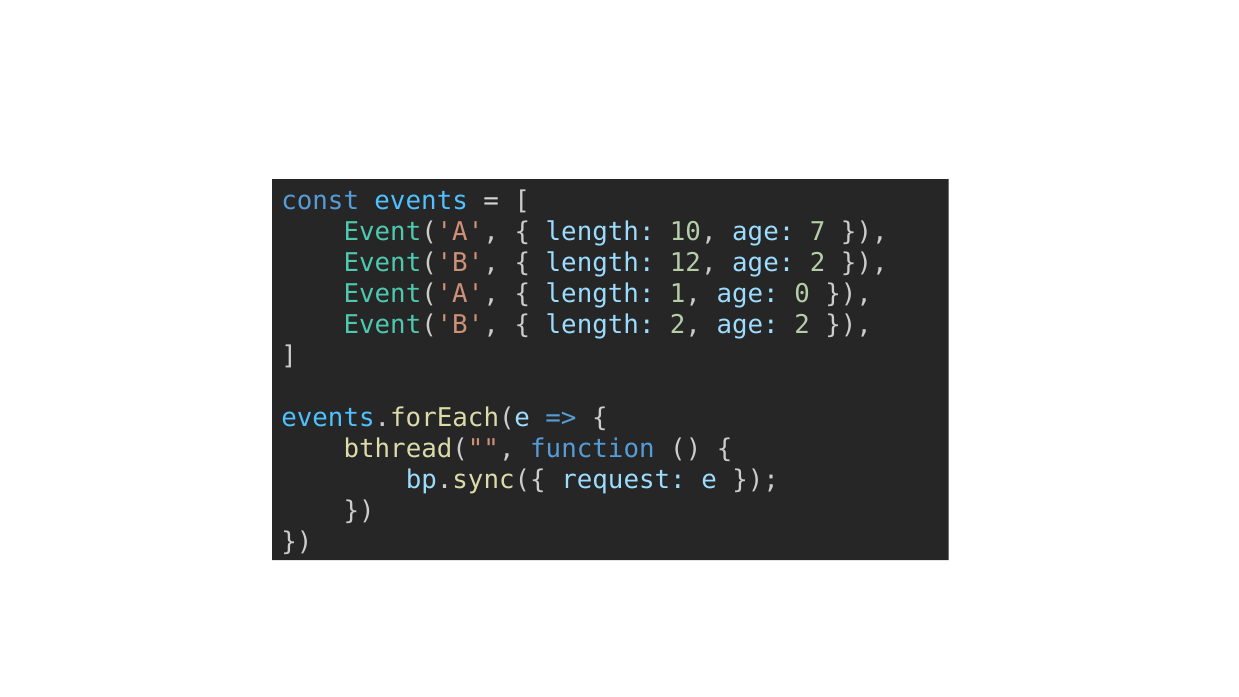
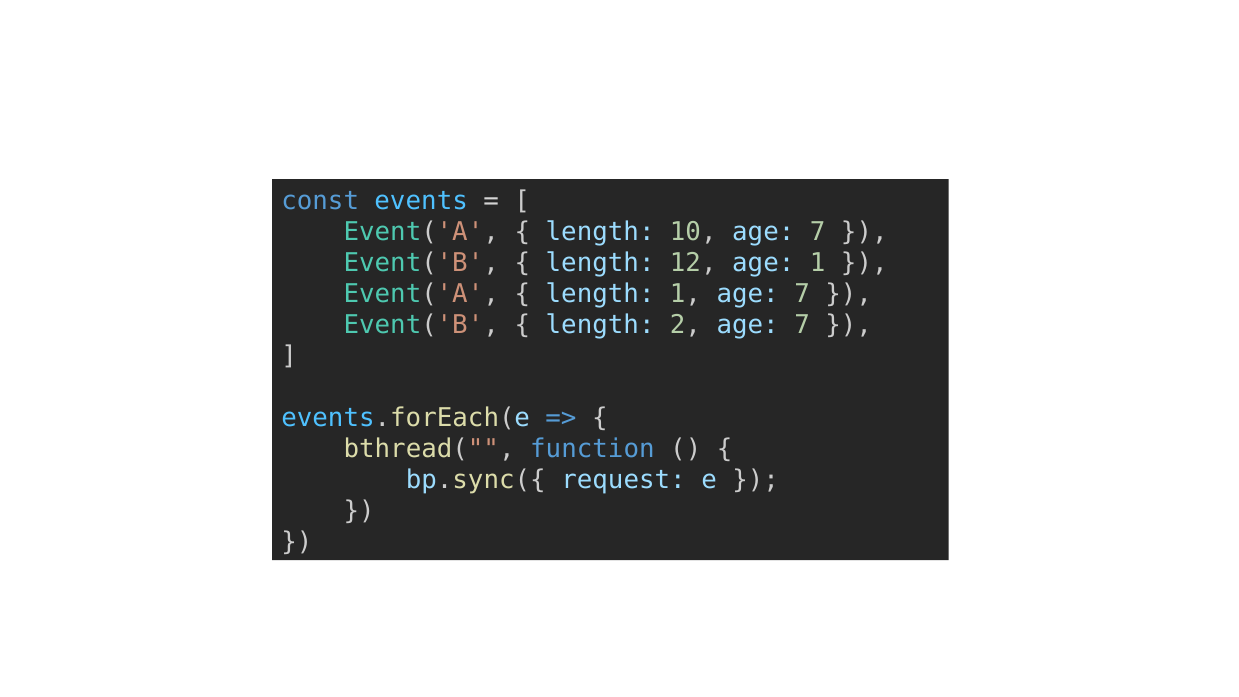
12 age 2: 2 -> 1
1 age 0: 0 -> 7
2 age 2: 2 -> 7
